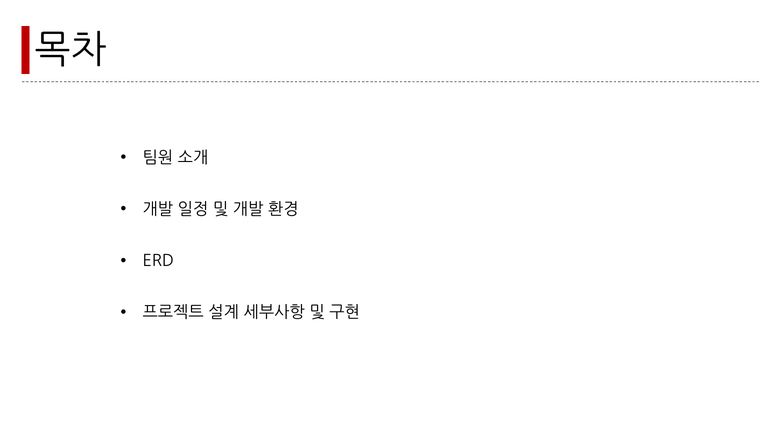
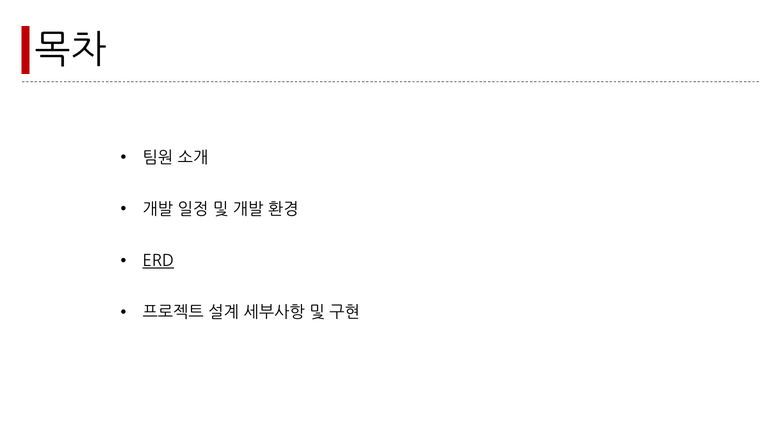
ERD underline: none -> present
